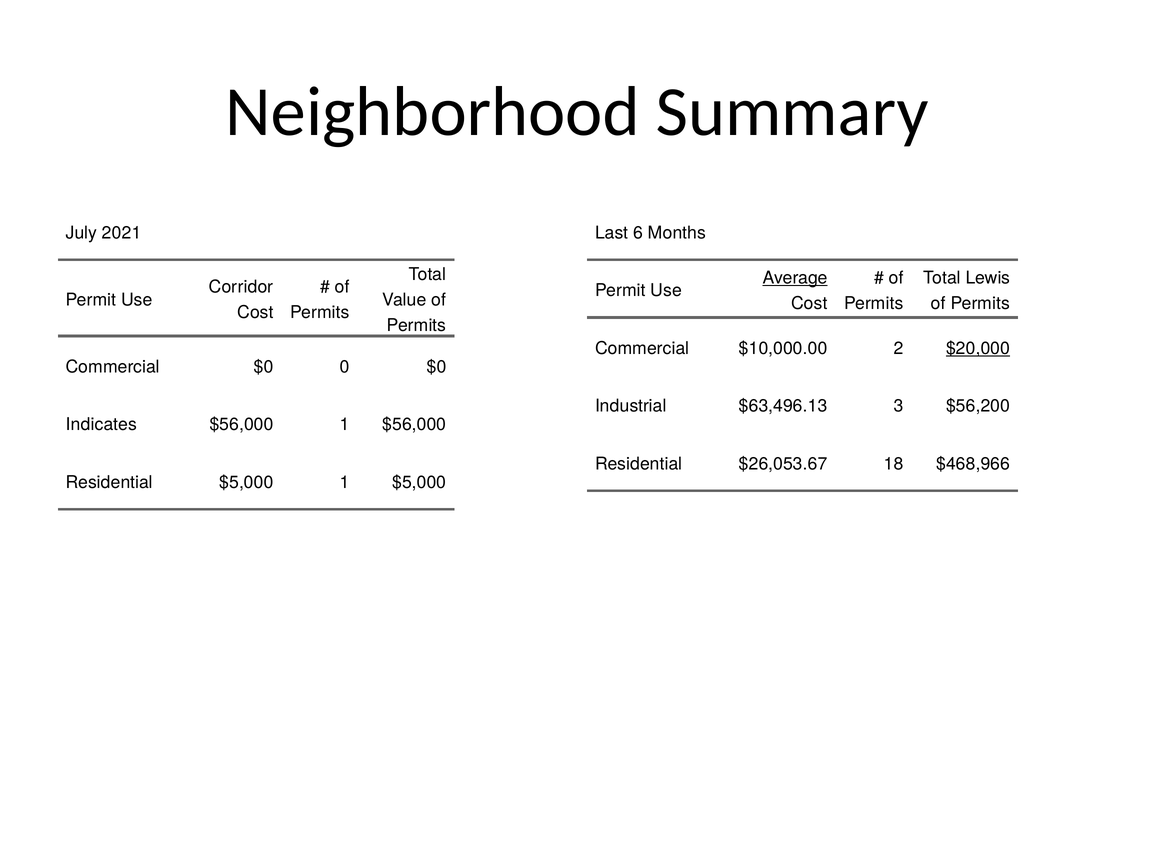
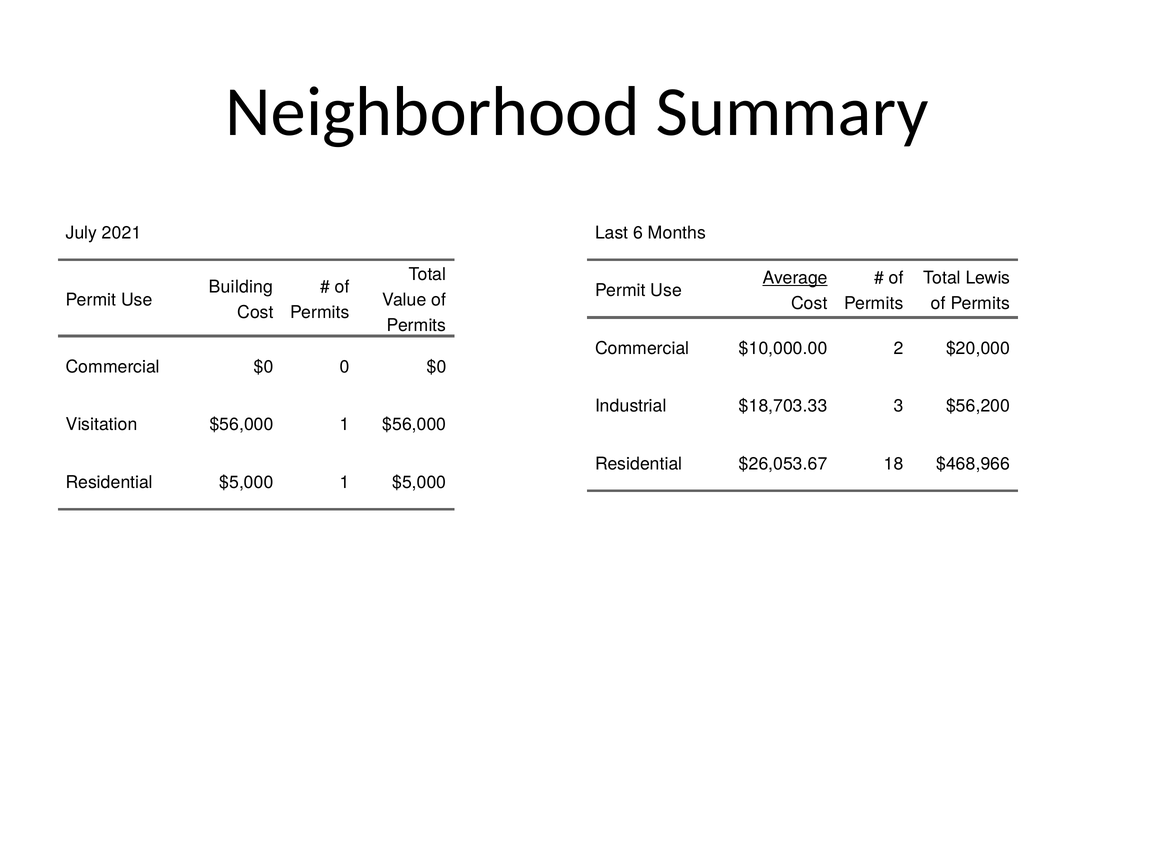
Corridor: Corridor -> Building
$20,000 underline: present -> none
$63,496.13: $63,496.13 -> $18,703.33
Indicates: Indicates -> Visitation
